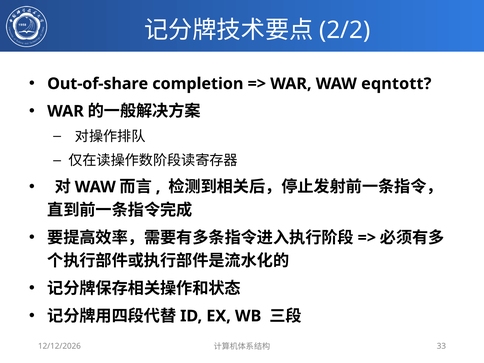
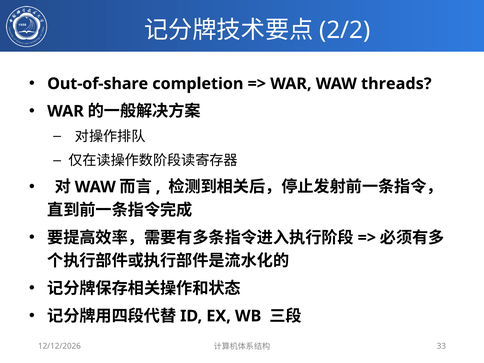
eqntott: eqntott -> threads
